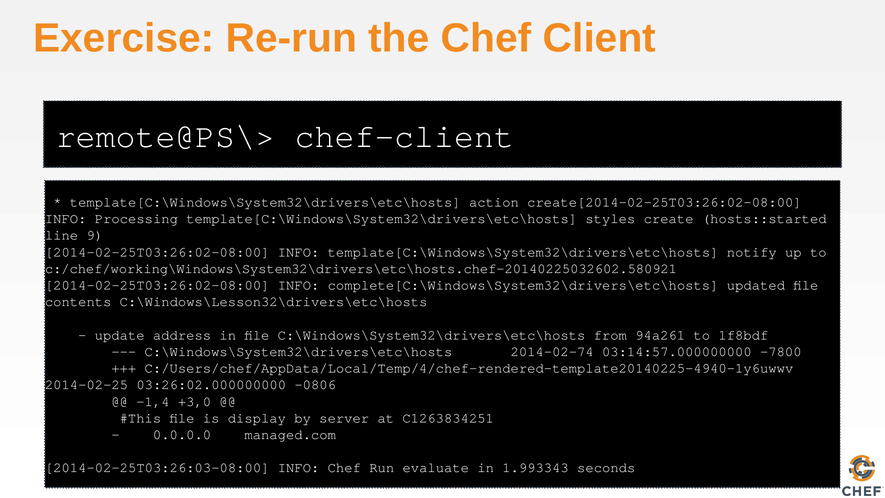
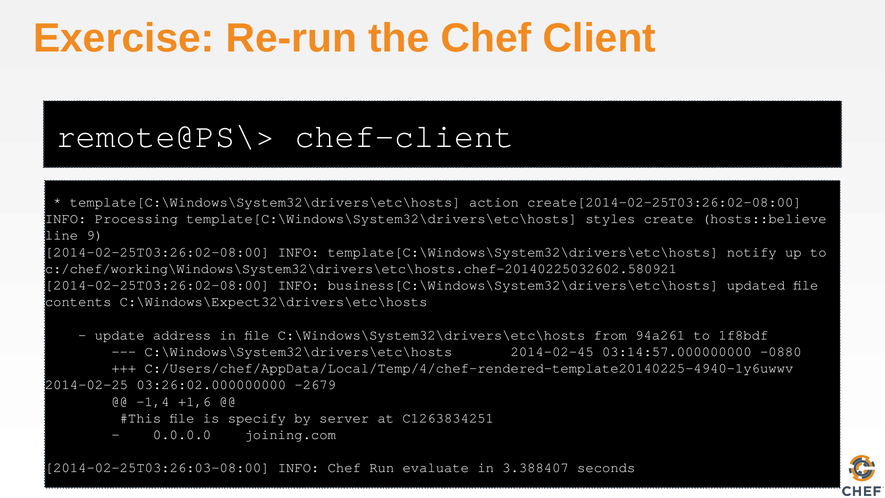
hosts::started: hosts::started -> hosts::believe
complete[C:\Windows\System32\drivers\etc\hosts: complete[C:\Windows\System32\drivers\etc\hosts -> business[C:\Windows\System32\drivers\etc\hosts
C:\Windows\Lesson32\drivers\etc\hosts: C:\Windows\Lesson32\drivers\etc\hosts -> C:\Windows\Expect32\drivers\etc\hosts
2014-02-74: 2014-02-74 -> 2014-02-45
-7800: -7800 -> -0880
-0806: -0806 -> -2679
+3,0: +3,0 -> +1,6
display: display -> specify
managed.com: managed.com -> joining.com
1.993343: 1.993343 -> 3.388407
